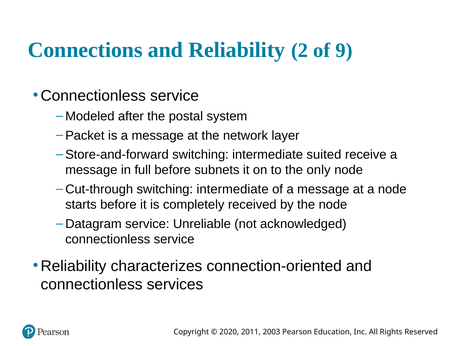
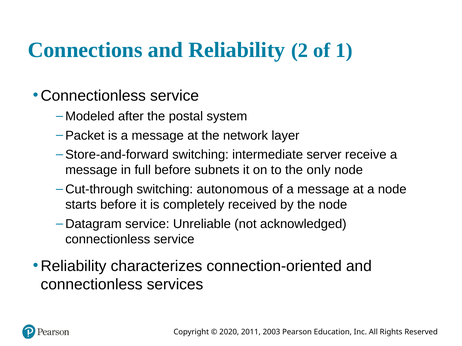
9: 9 -> 1
suited: suited -> server
Cut-through switching intermediate: intermediate -> autonomous
